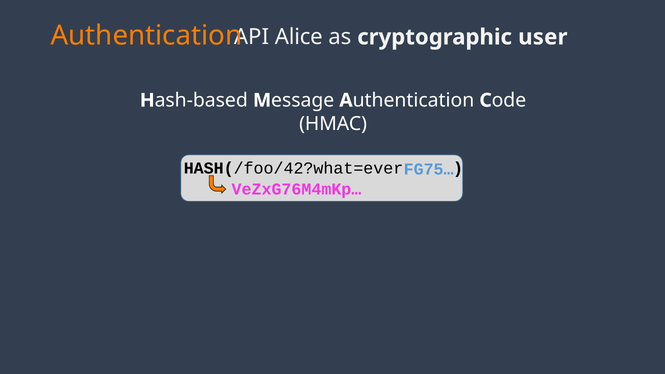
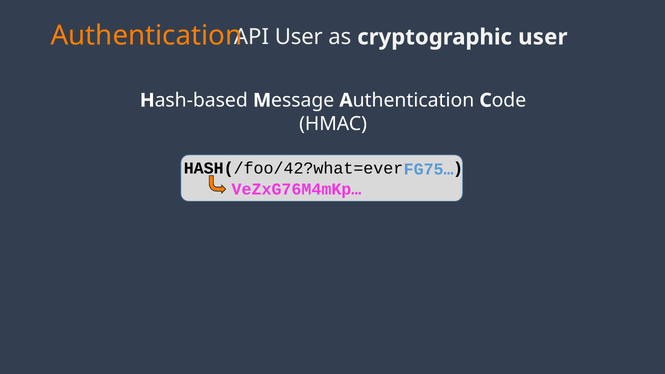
API Alice: Alice -> User
